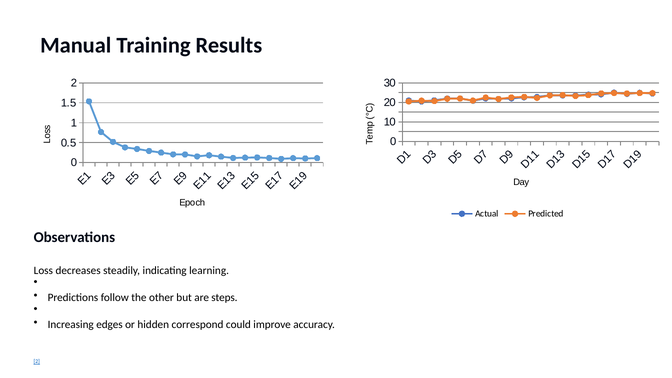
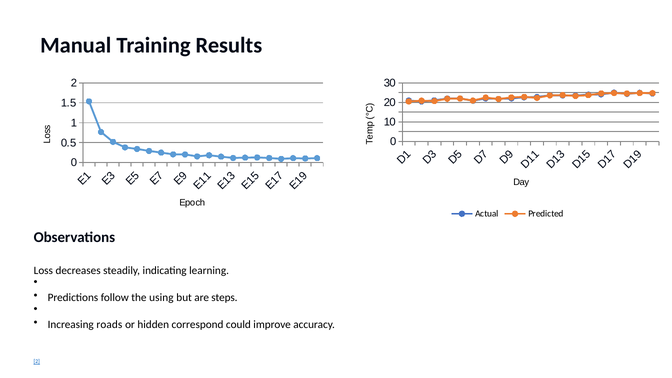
other: other -> using
edges: edges -> roads
